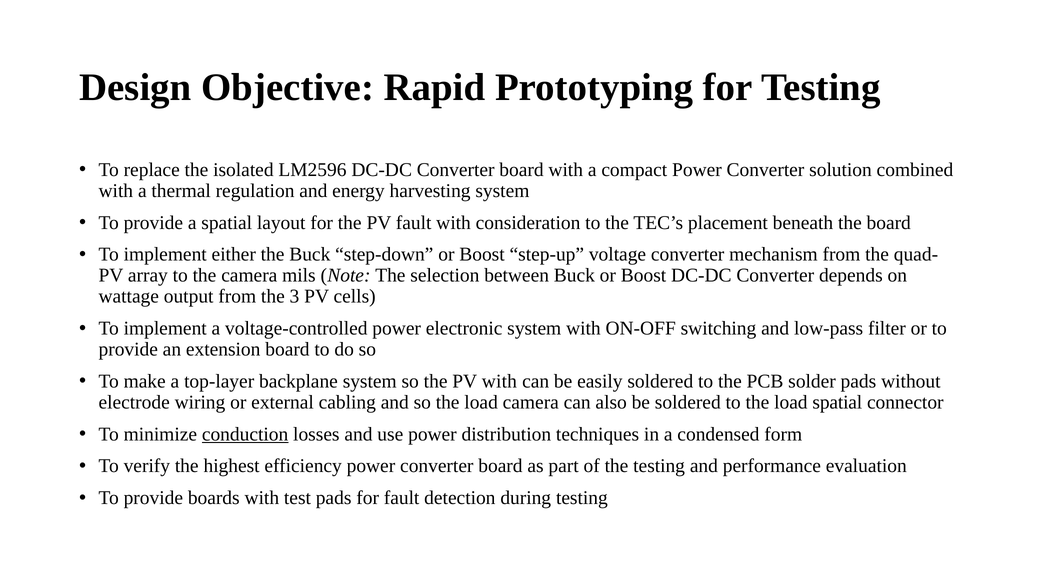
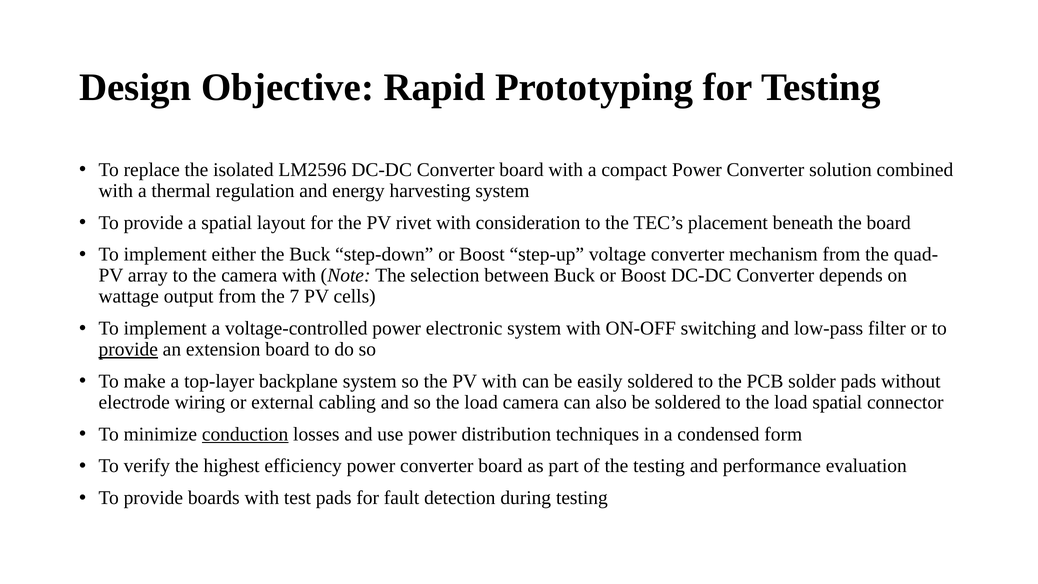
PV fault: fault -> rivet
camera mils: mils -> with
3: 3 -> 7
provide at (128, 349) underline: none -> present
